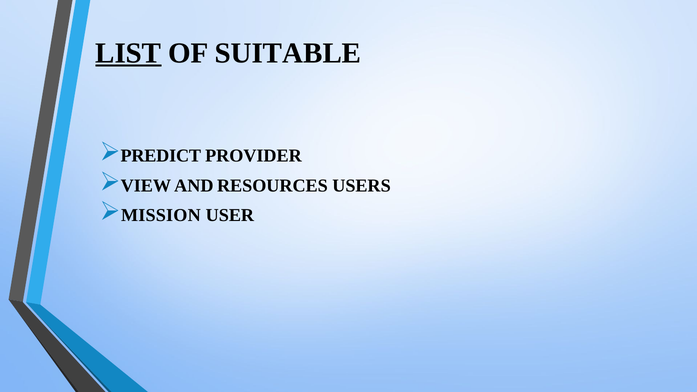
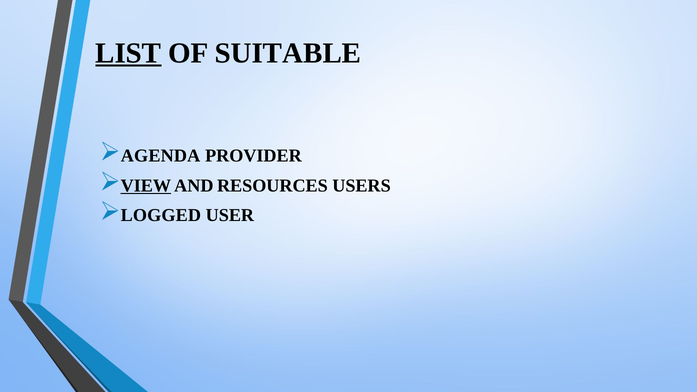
PREDICT: PREDICT -> AGENDA
VIEW underline: none -> present
MISSION: MISSION -> LOGGED
